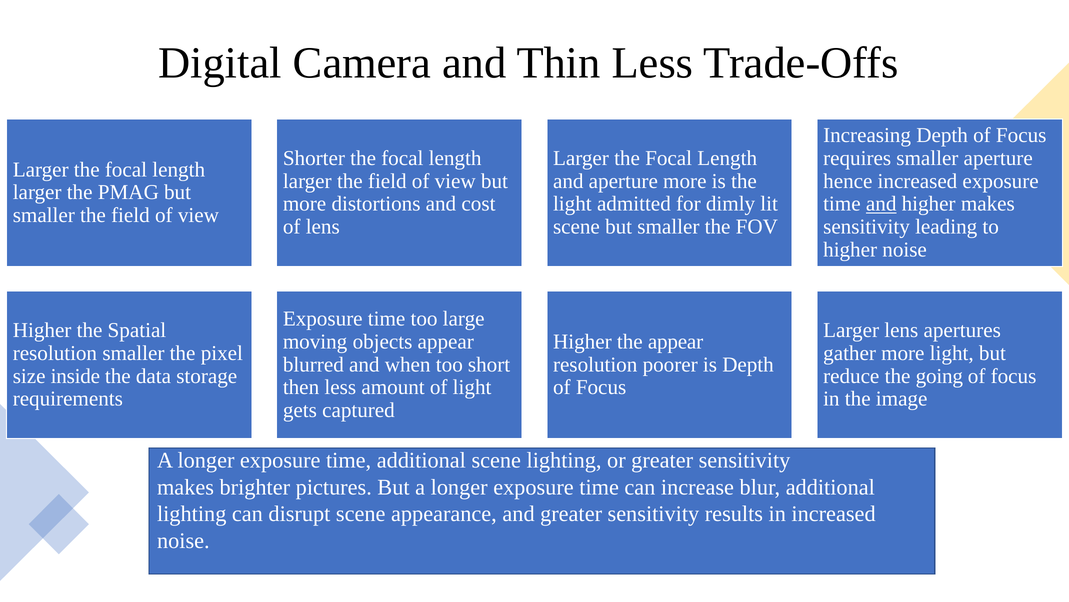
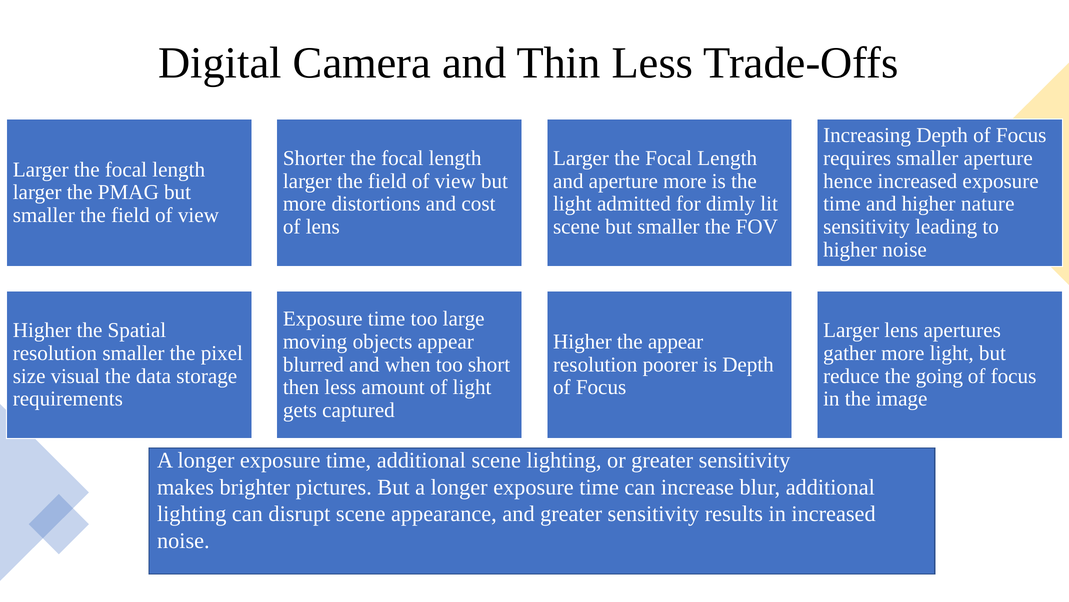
and at (881, 204) underline: present -> none
higher makes: makes -> nature
inside: inside -> visual
